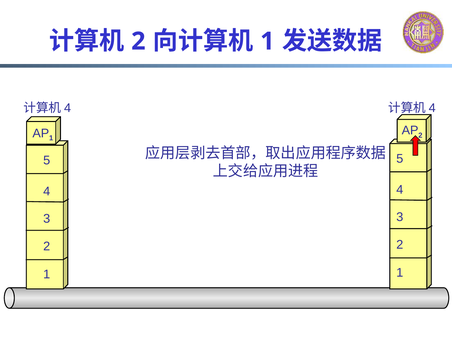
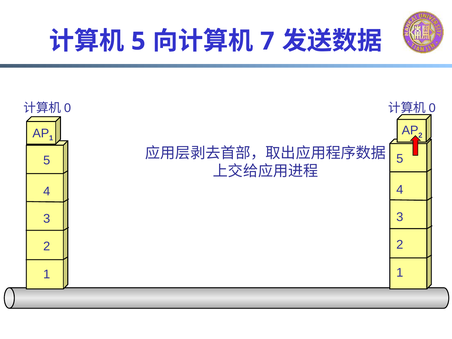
2 at (138, 41): 2 -> 5
1 at (267, 41): 1 -> 7
4 at (68, 108): 4 -> 0
4 at (432, 108): 4 -> 0
